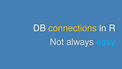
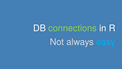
connections colour: yellow -> light green
